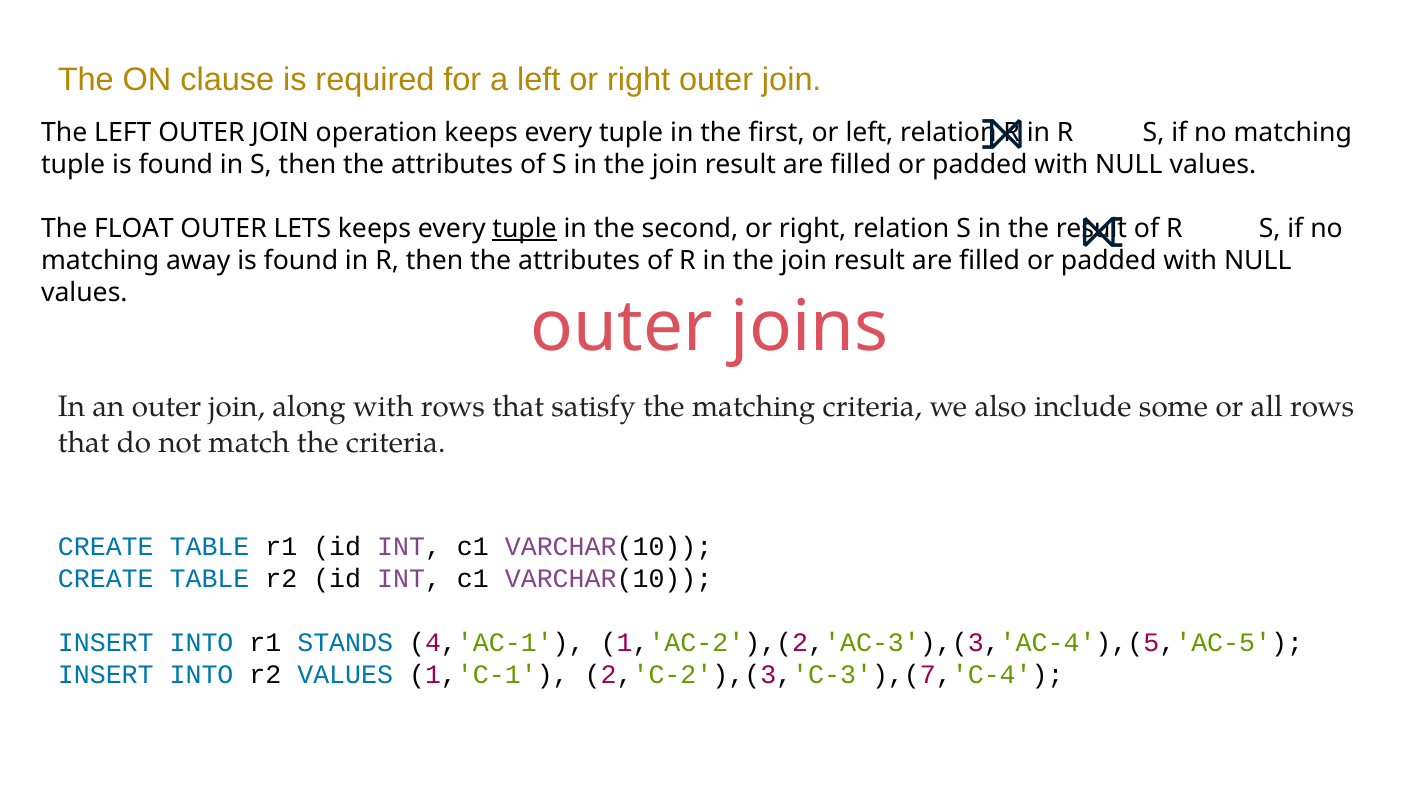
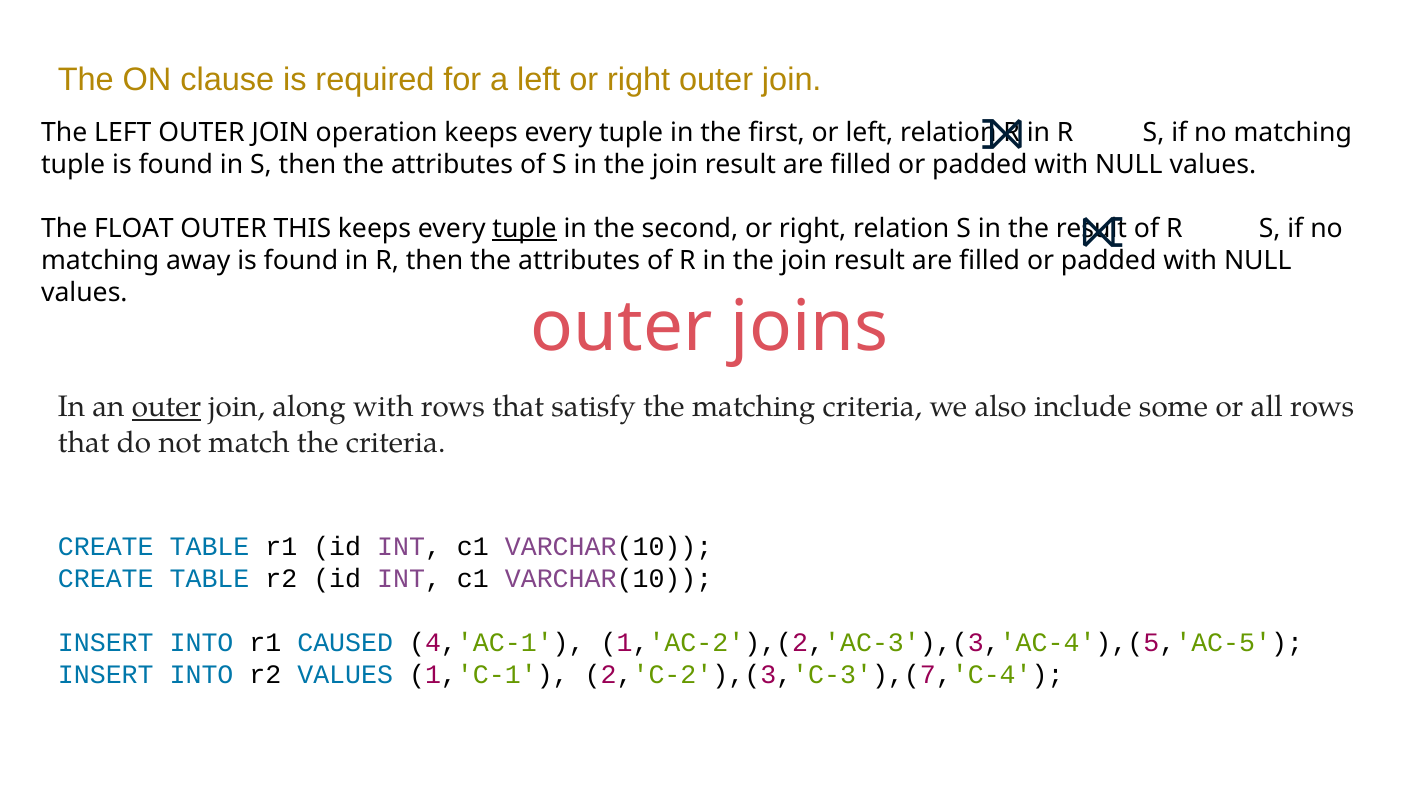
LETS: LETS -> THIS
outer at (166, 407) underline: none -> present
STANDS: STANDS -> CAUSED
